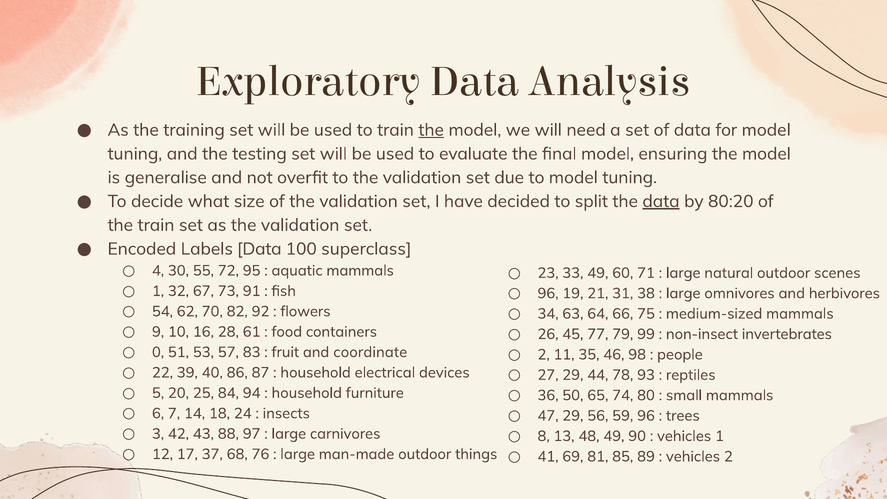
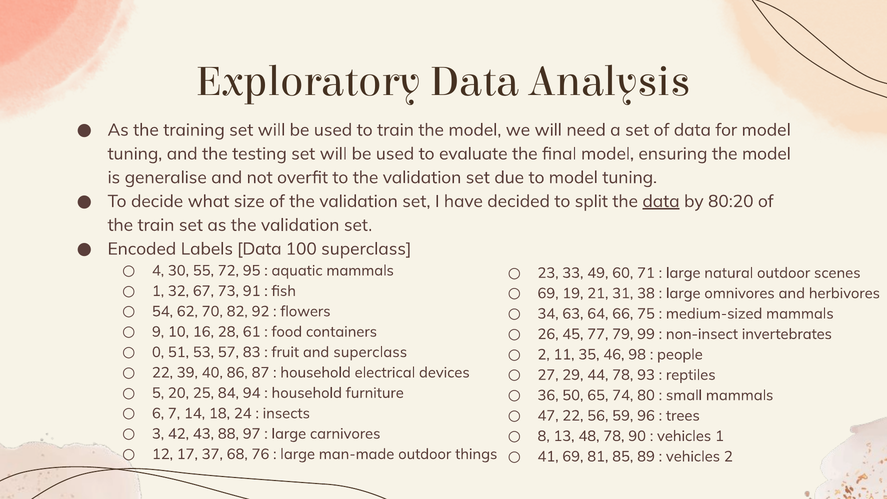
the at (431, 130) underline: present -> none
96 at (548, 293): 96 -> 69
and coordinate: coordinate -> superclass
47 29: 29 -> 22
48 49: 49 -> 78
